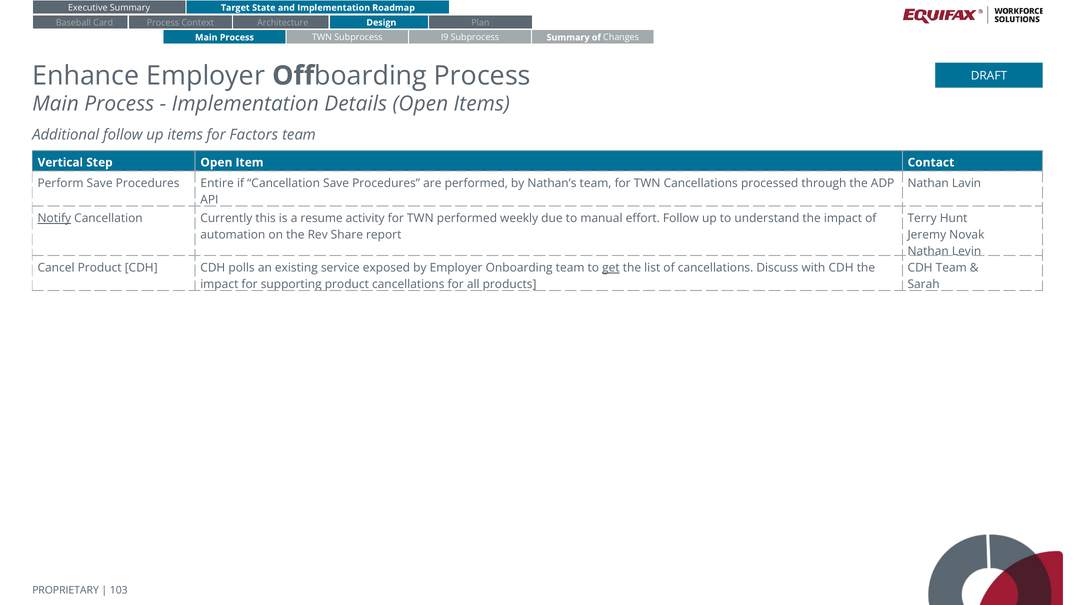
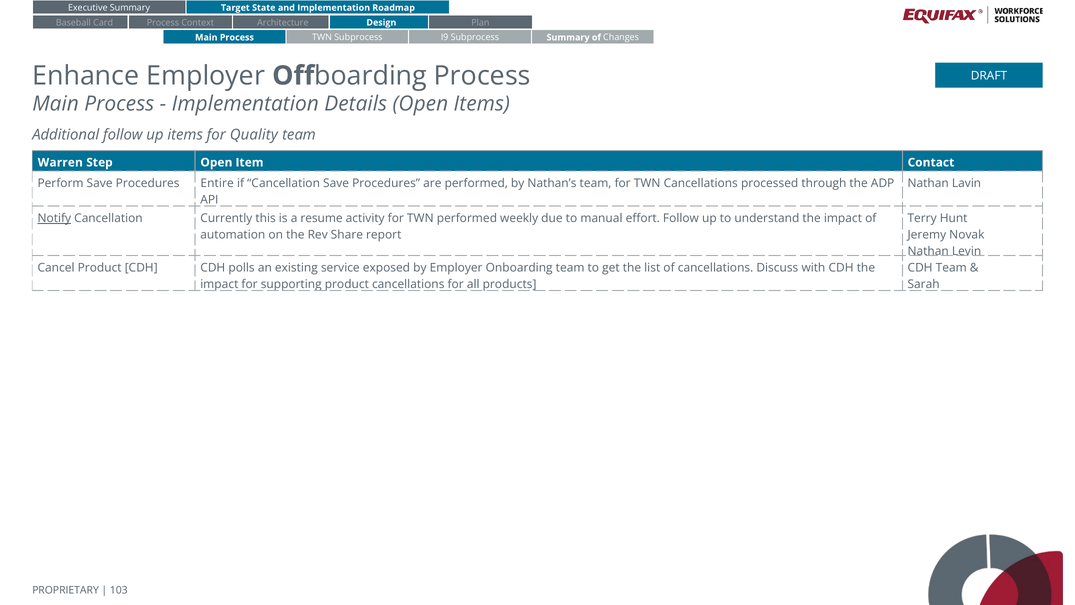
Factors: Factors -> Quality
Vertical: Vertical -> Warren
get underline: present -> none
